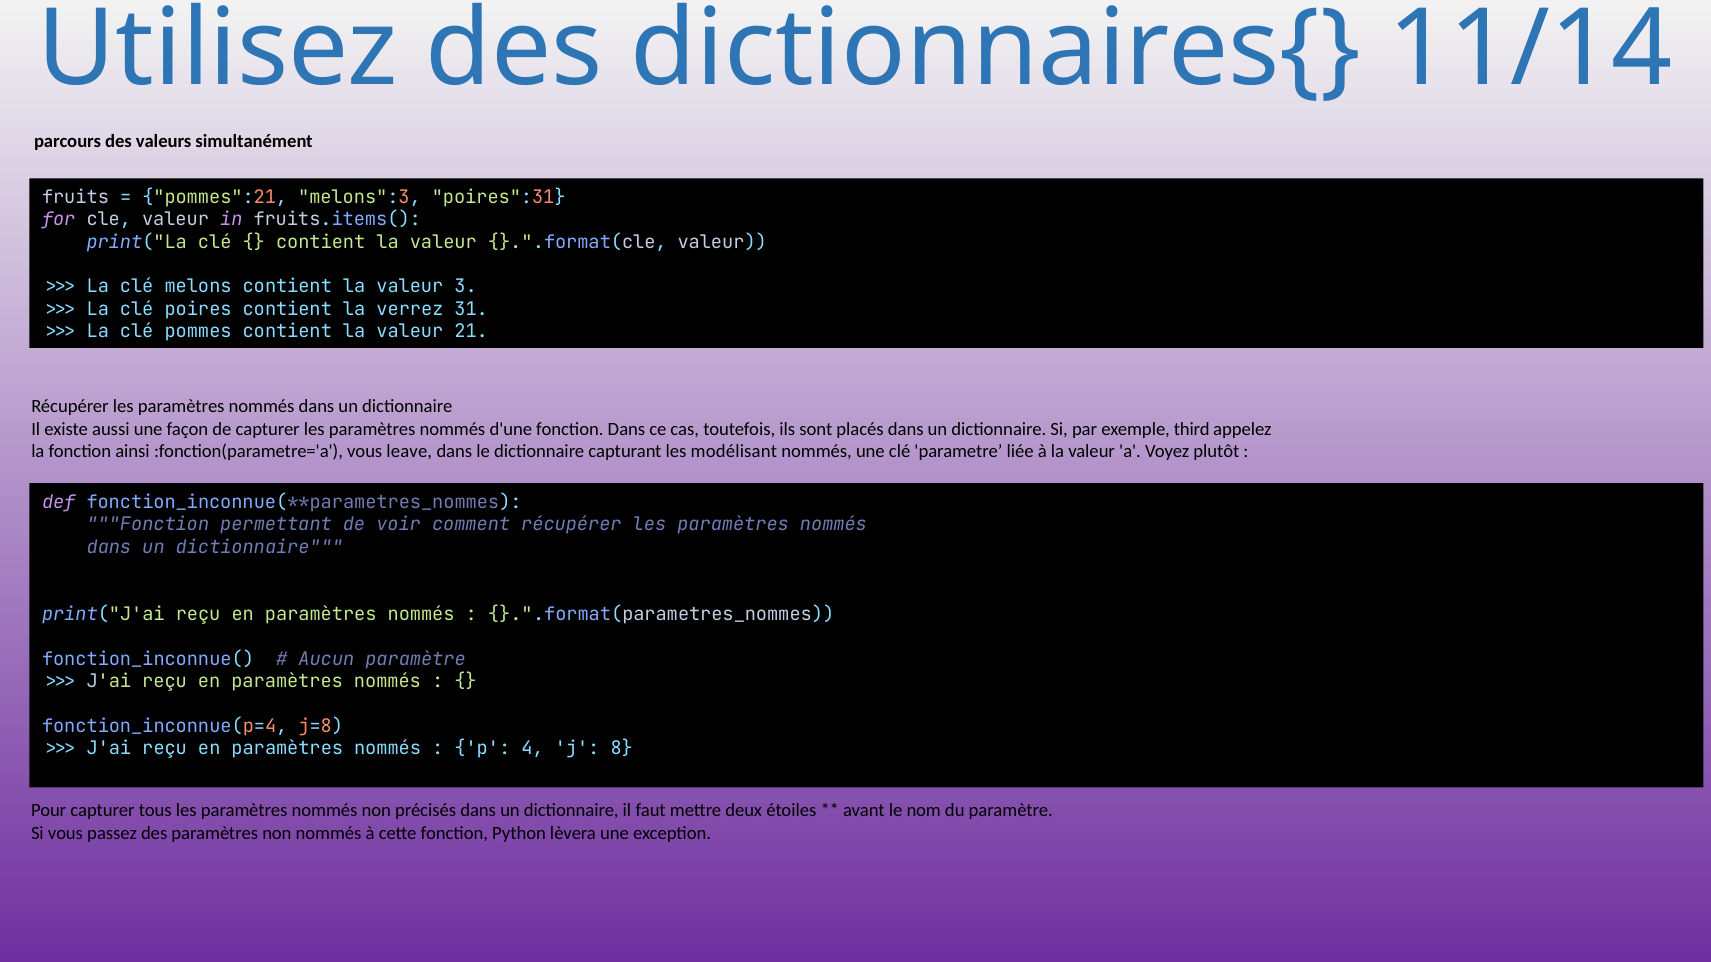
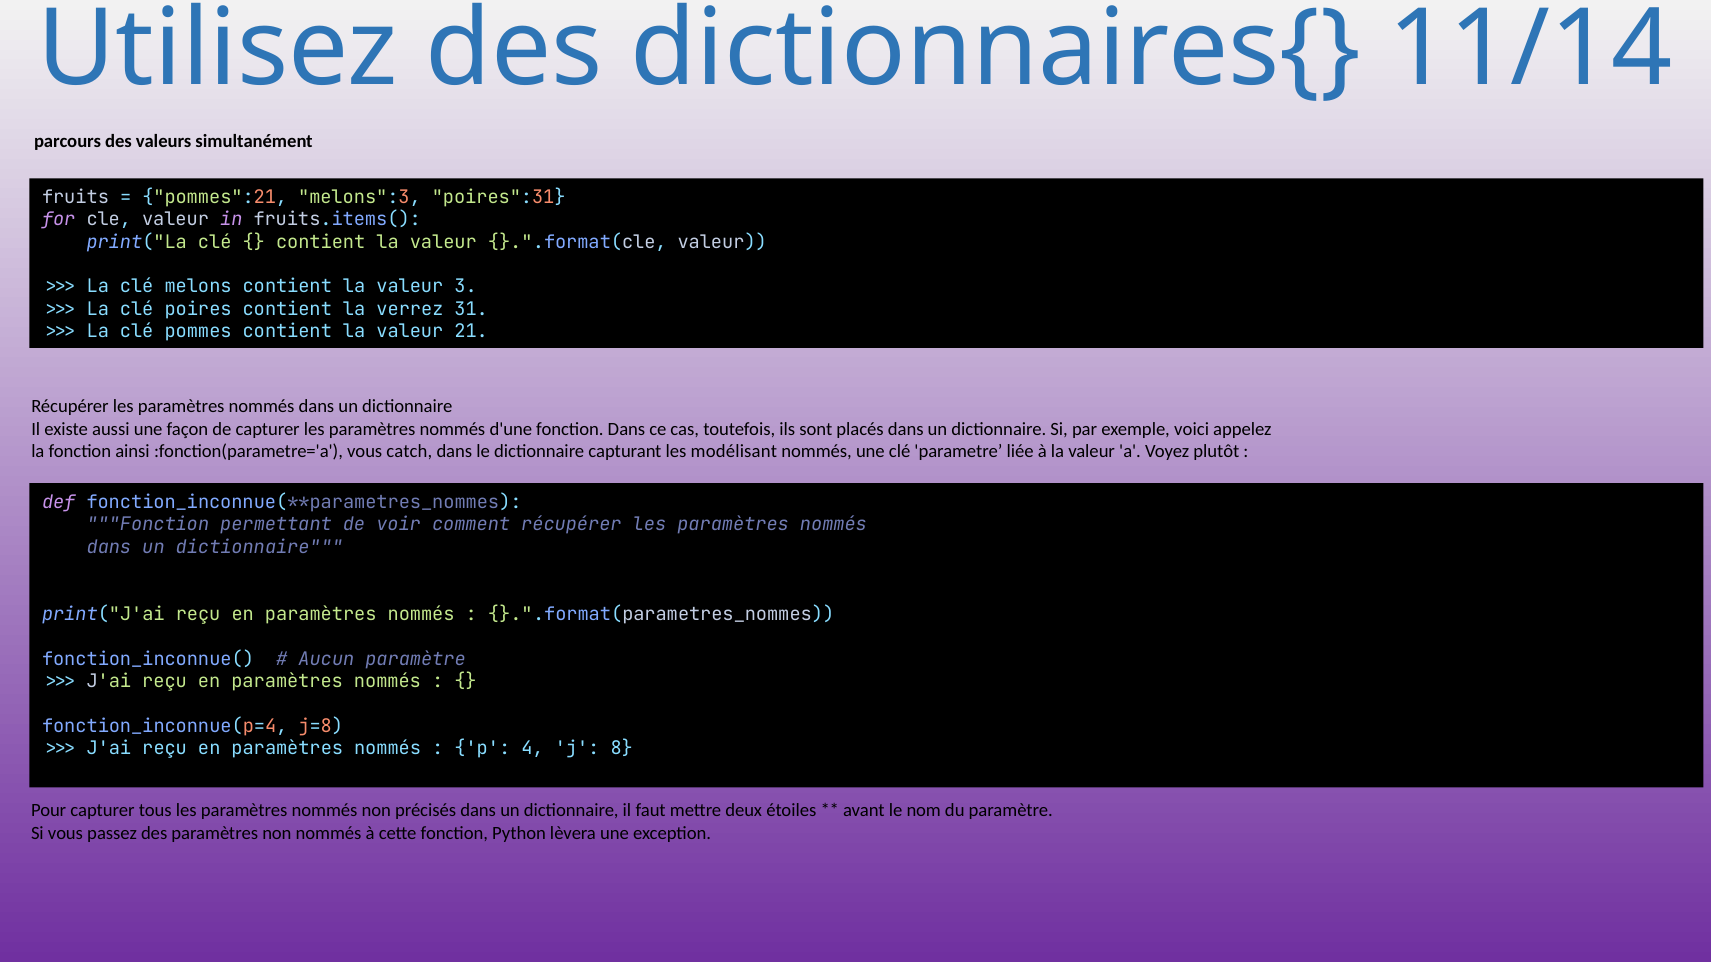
third: third -> voici
leave: leave -> catch
